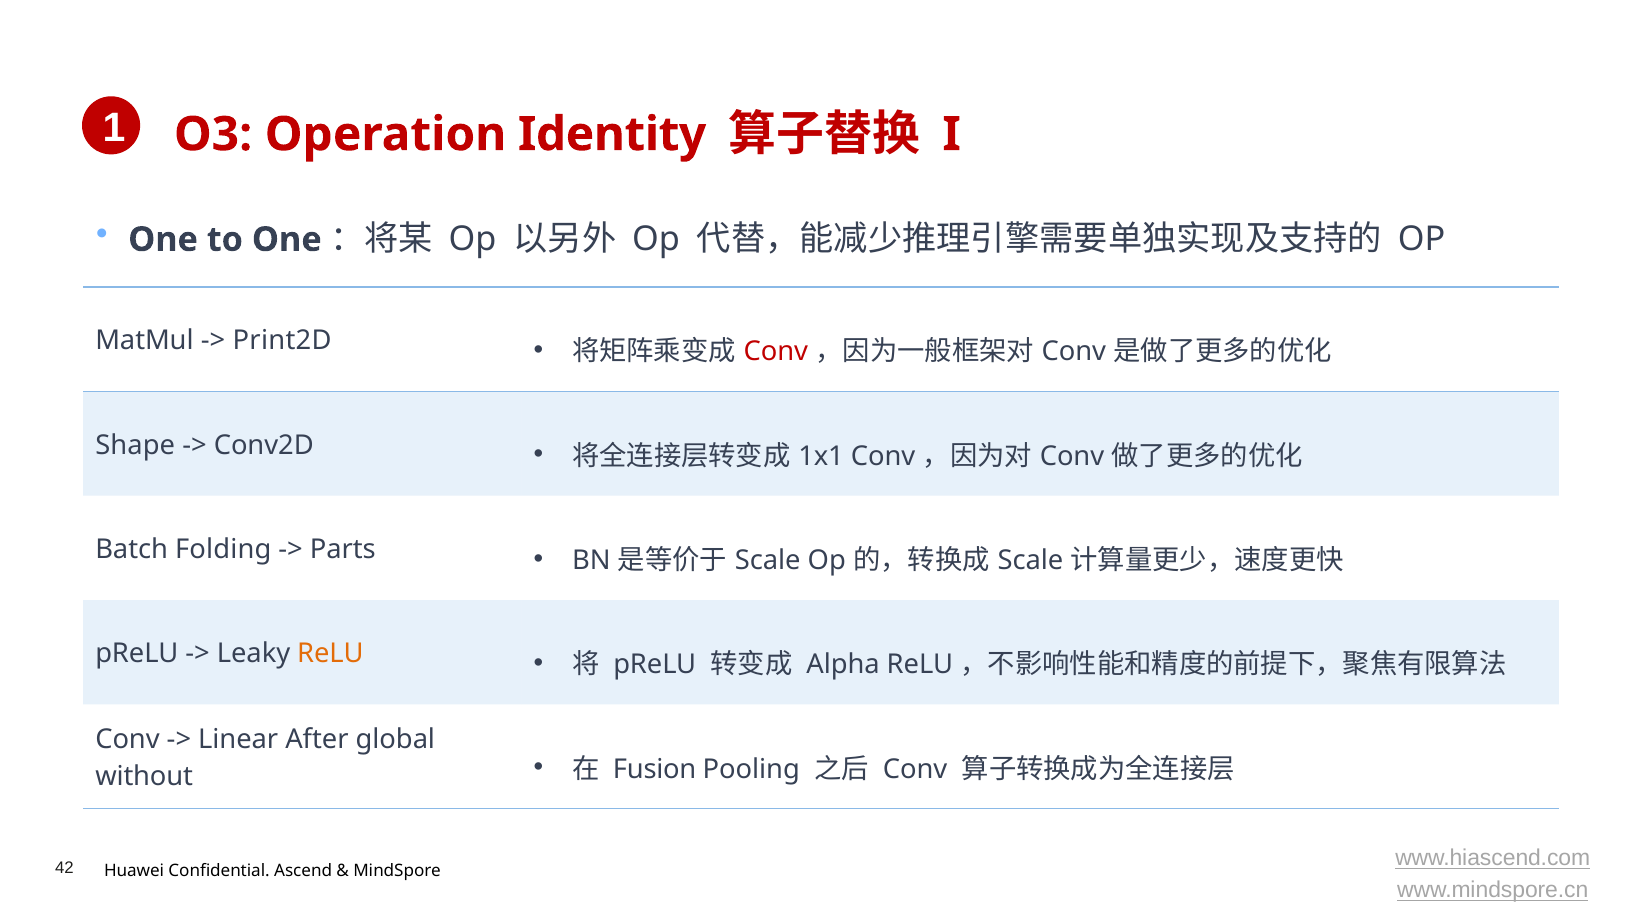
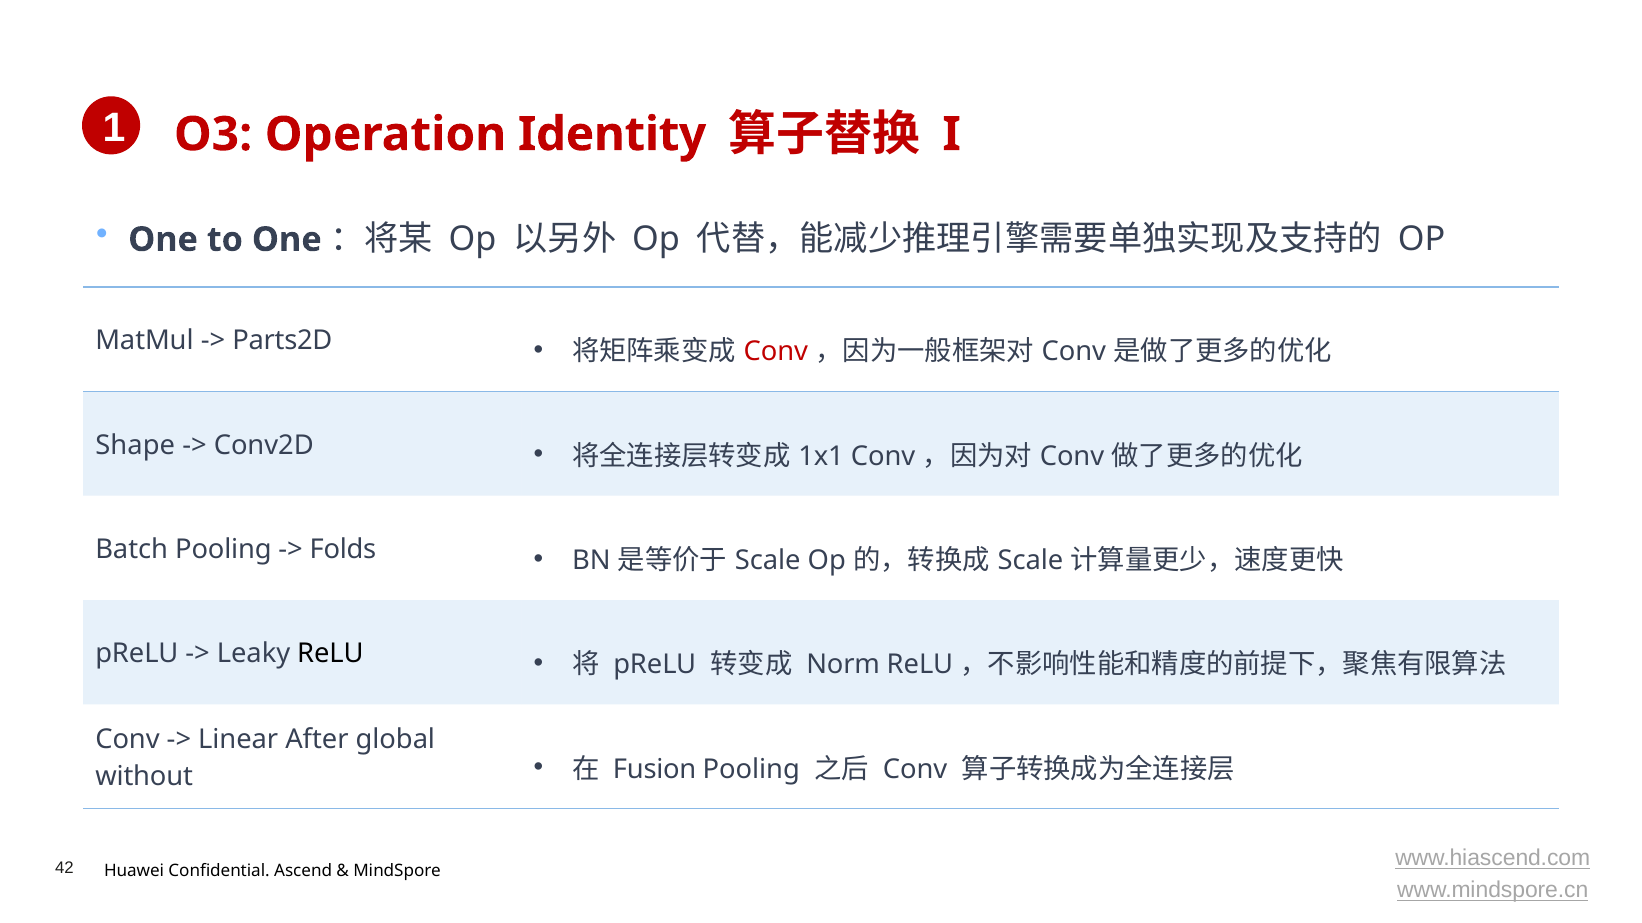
Print2D: Print2D -> Parts2D
Batch Folding: Folding -> Pooling
Parts: Parts -> Folds
ReLU at (330, 654) colour: orange -> black
Alpha: Alpha -> Norm
